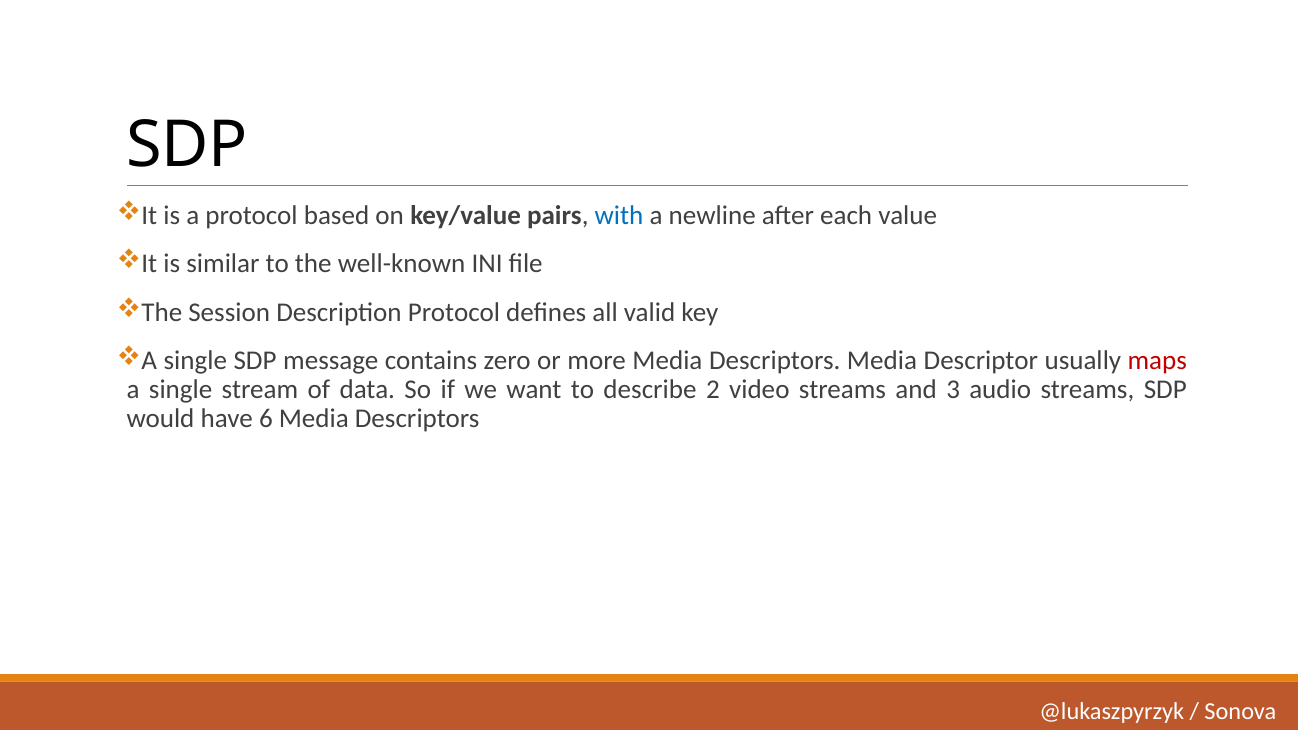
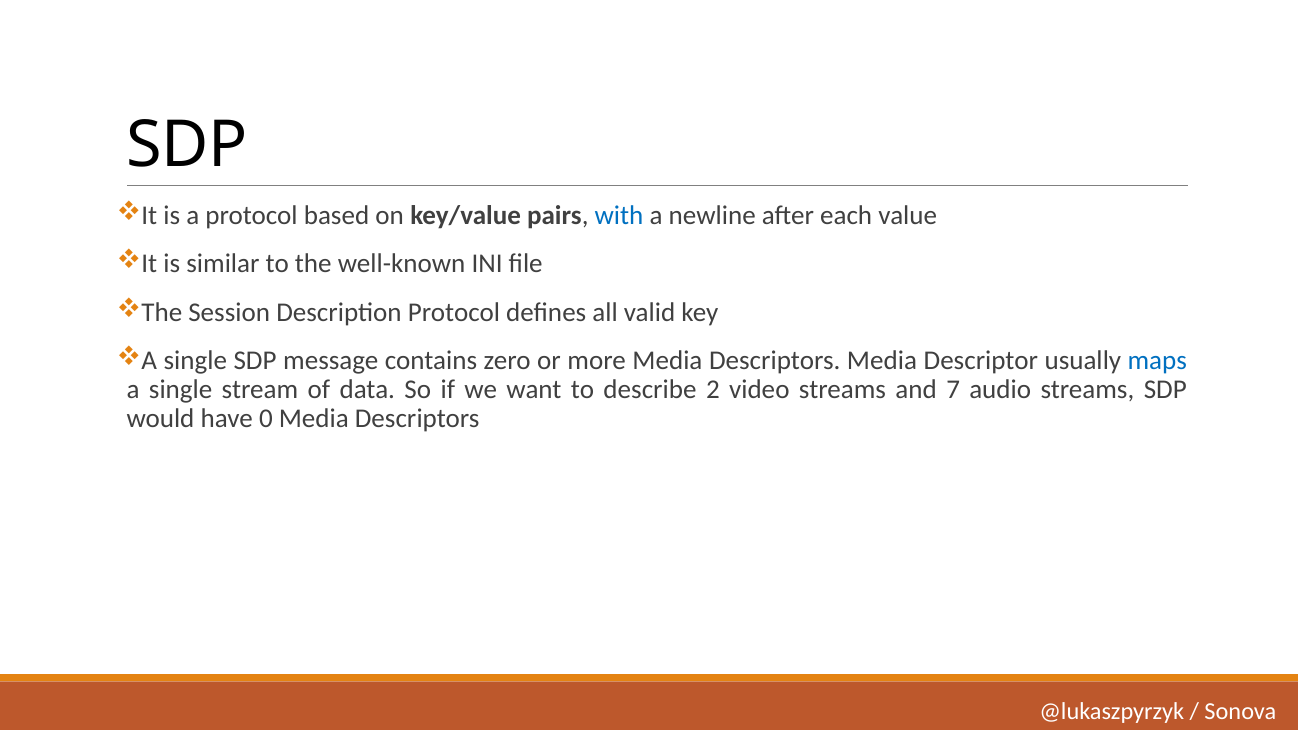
maps colour: red -> blue
3: 3 -> 7
6: 6 -> 0
